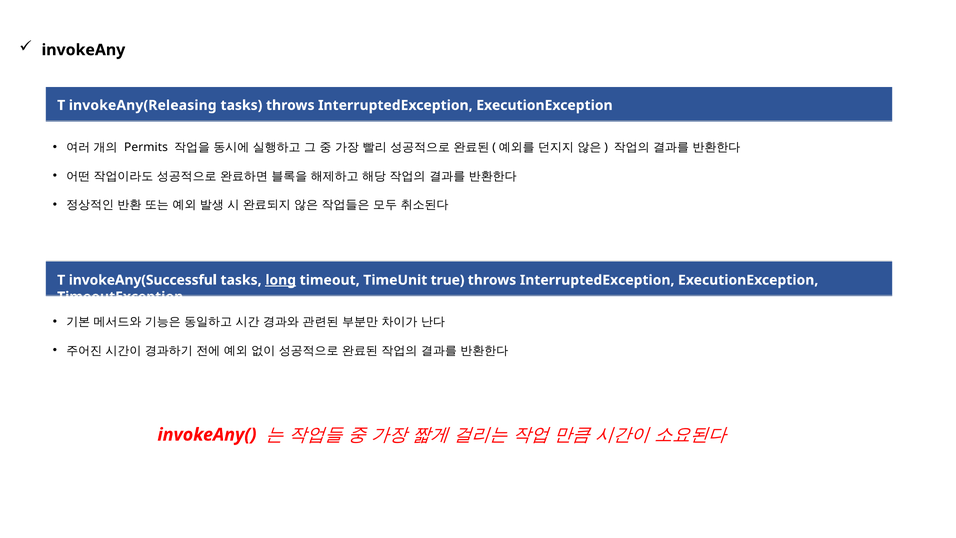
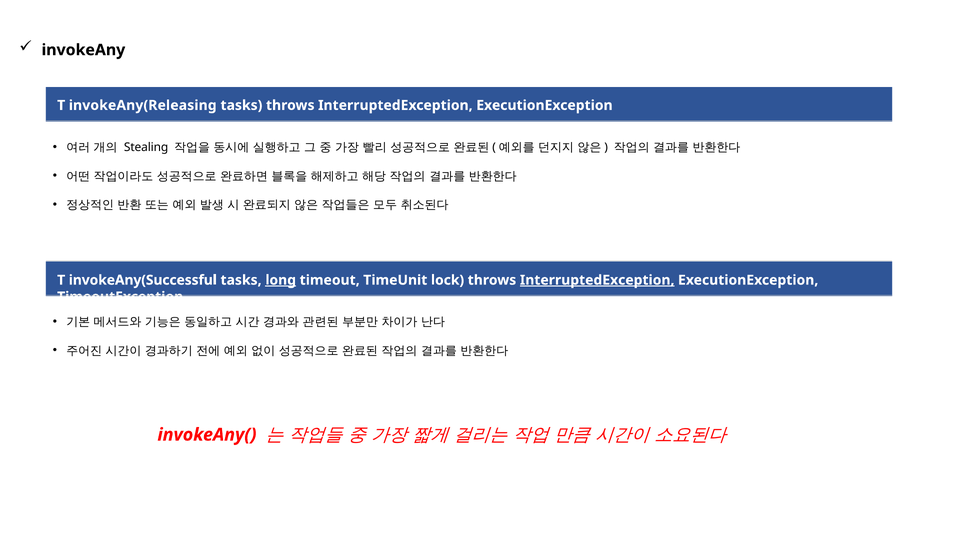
Permits: Permits -> Stealing
true: true -> lock
InterruptedException at (597, 280) underline: none -> present
